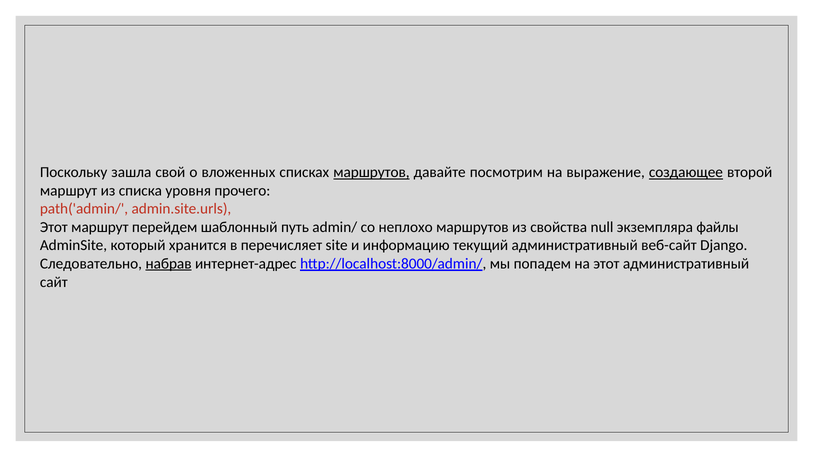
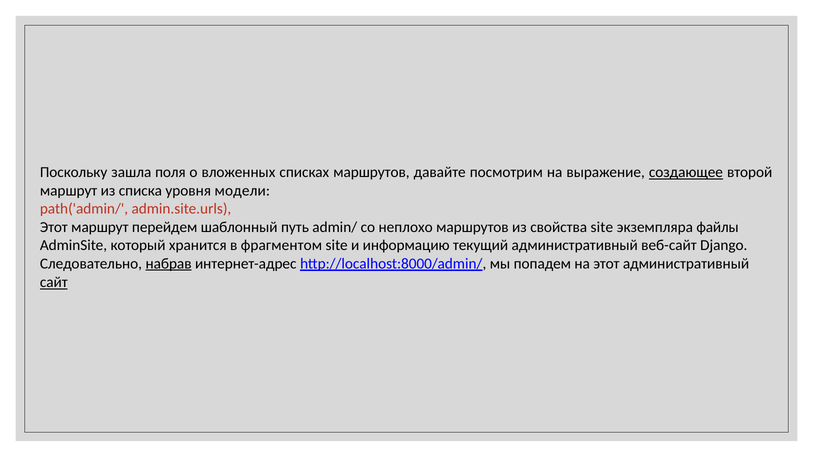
свой: свой -> поля
маршрутов at (371, 172) underline: present -> none
прочего: прочего -> модели
свойства null: null -> site
перечисляет: перечисляет -> фрагментом
сайт underline: none -> present
